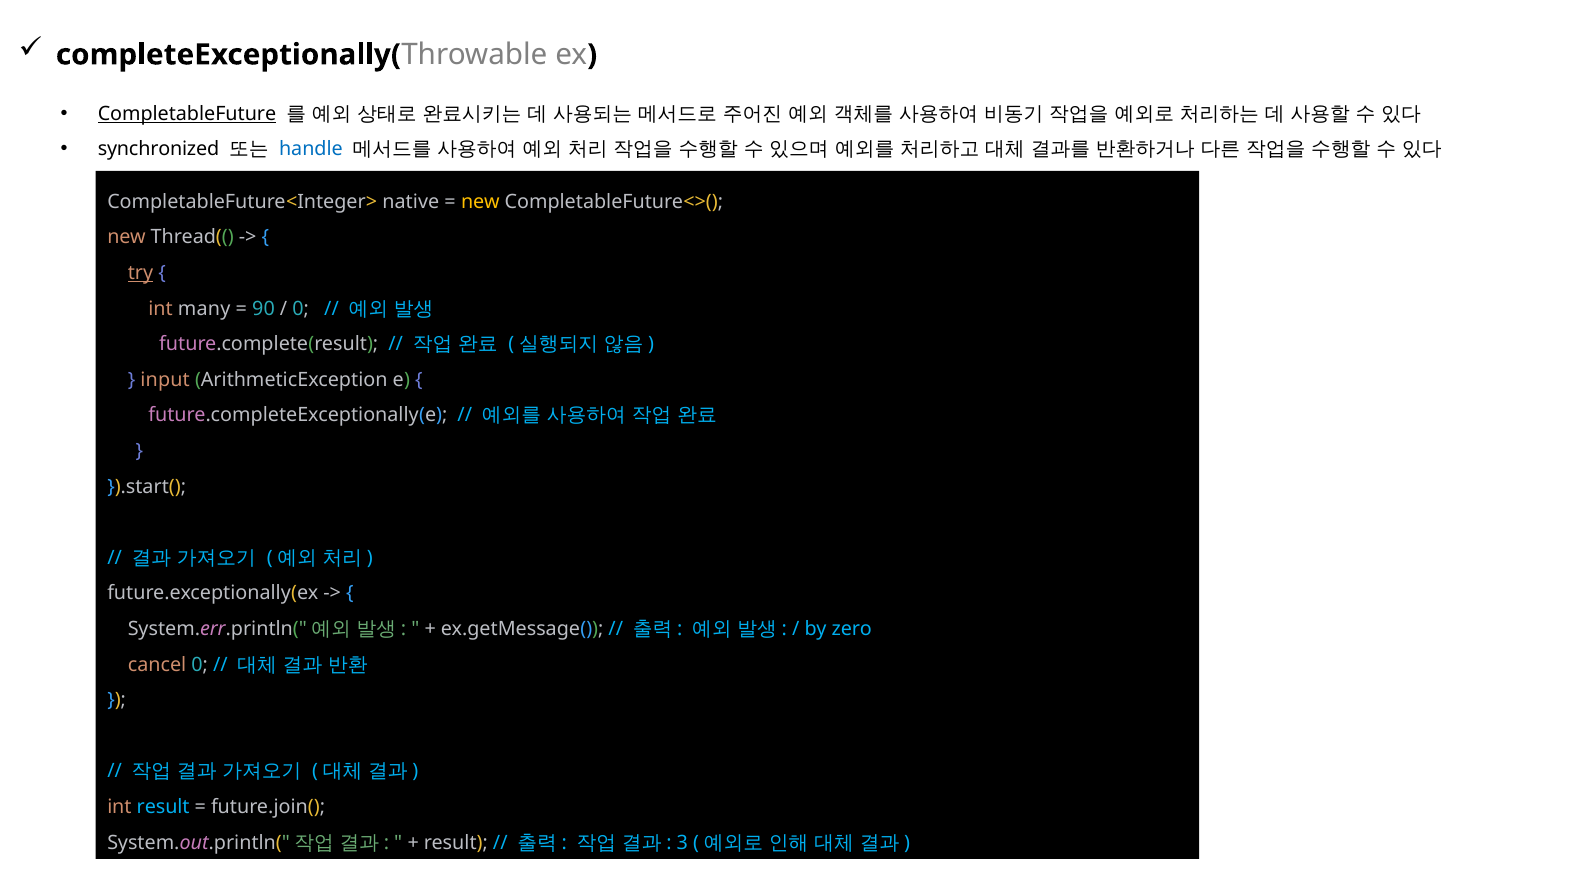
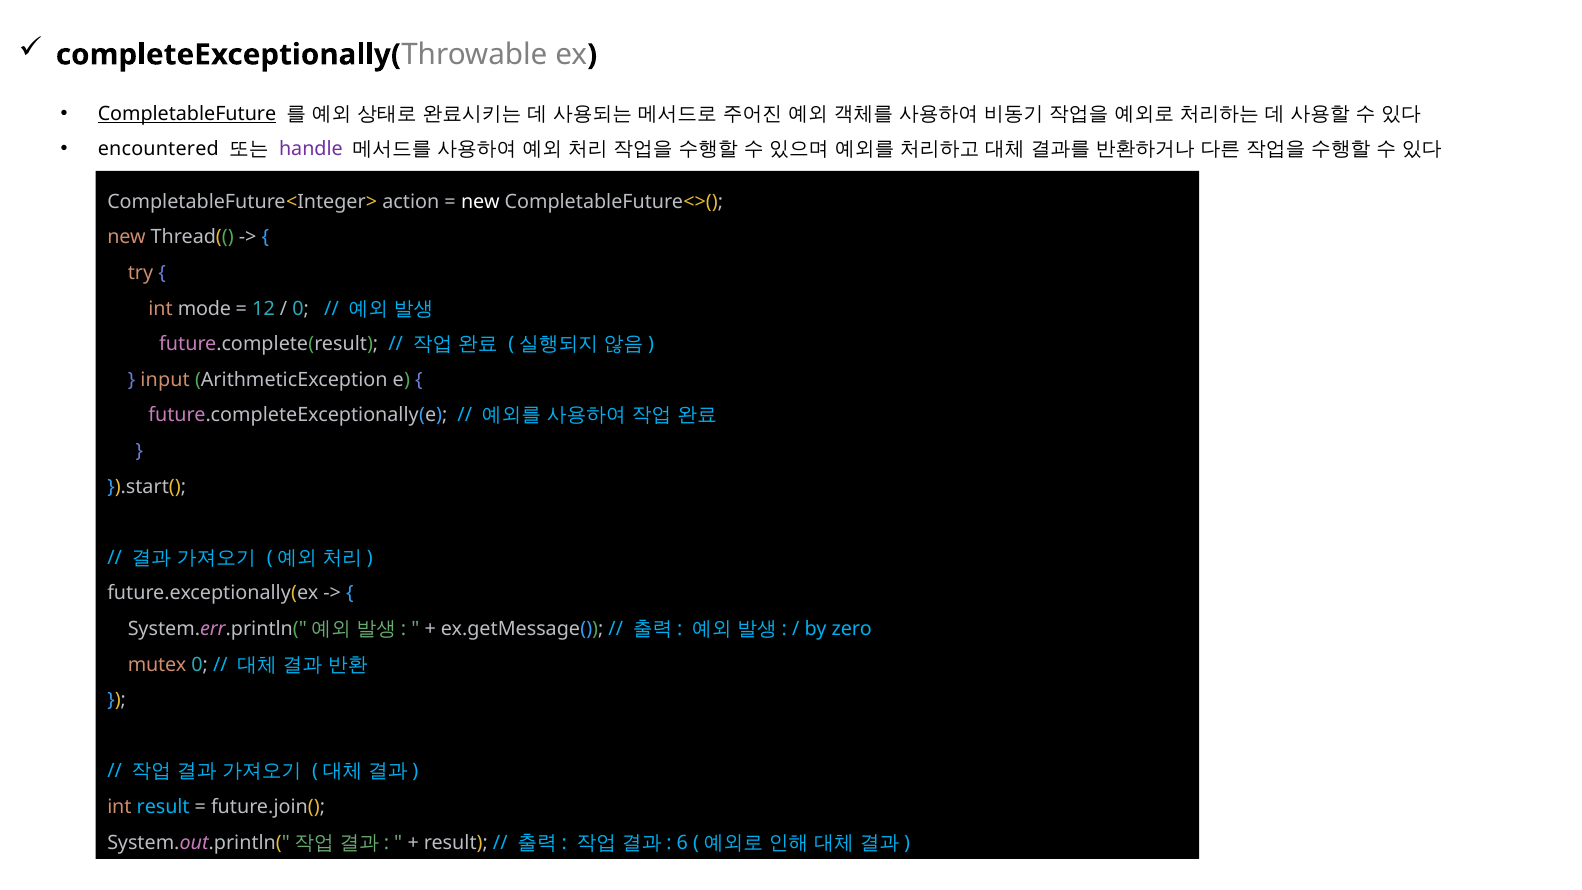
synchronized: synchronized -> encountered
handle colour: blue -> purple
native: native -> action
new at (480, 202) colour: yellow -> white
try underline: present -> none
many: many -> mode
90: 90 -> 12
cancel: cancel -> mutex
3: 3 -> 6
